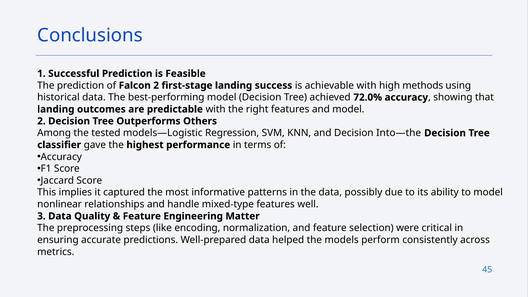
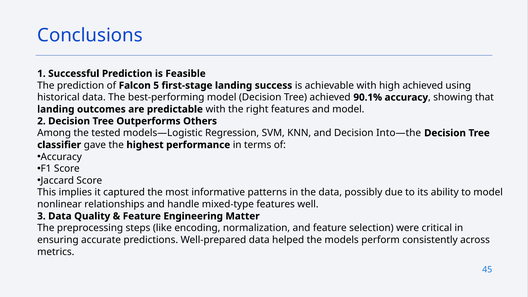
Falcon 2: 2 -> 5
high methods: methods -> achieved
72.0%: 72.0% -> 90.1%
